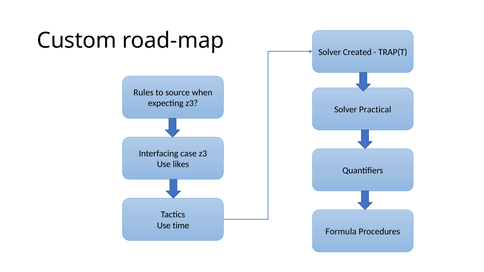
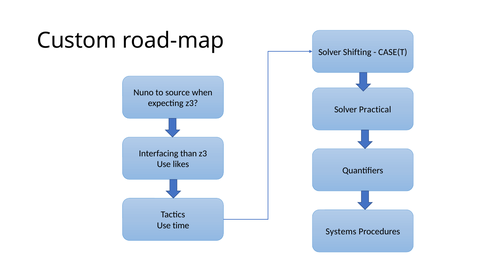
Created: Created -> Shifting
TRAP(T: TRAP(T -> CASE(T
Rules: Rules -> Nuno
case: case -> than
Formula: Formula -> Systems
